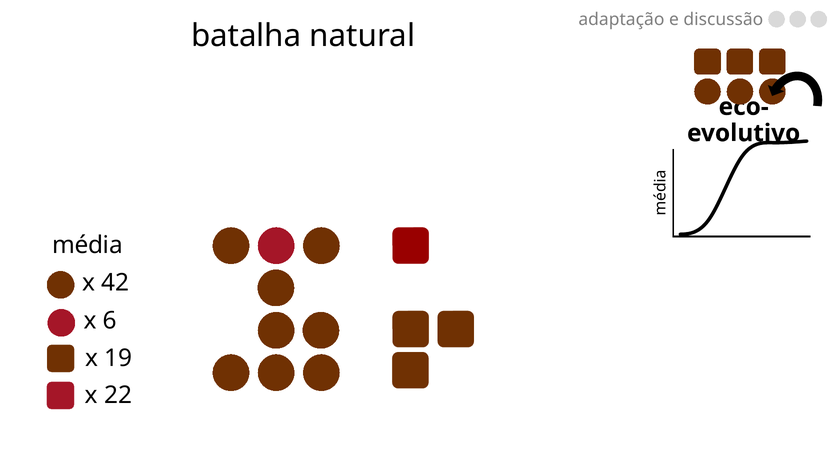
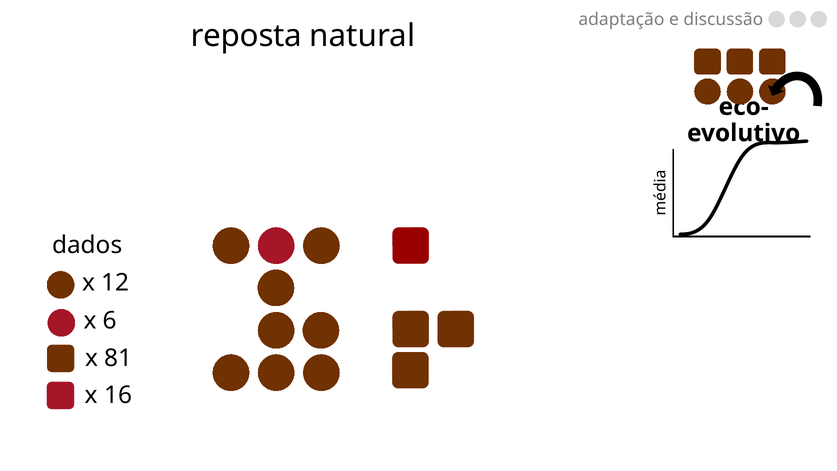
batalha: batalha -> reposta
média: média -> dados
42: 42 -> 12
19: 19 -> 81
22: 22 -> 16
